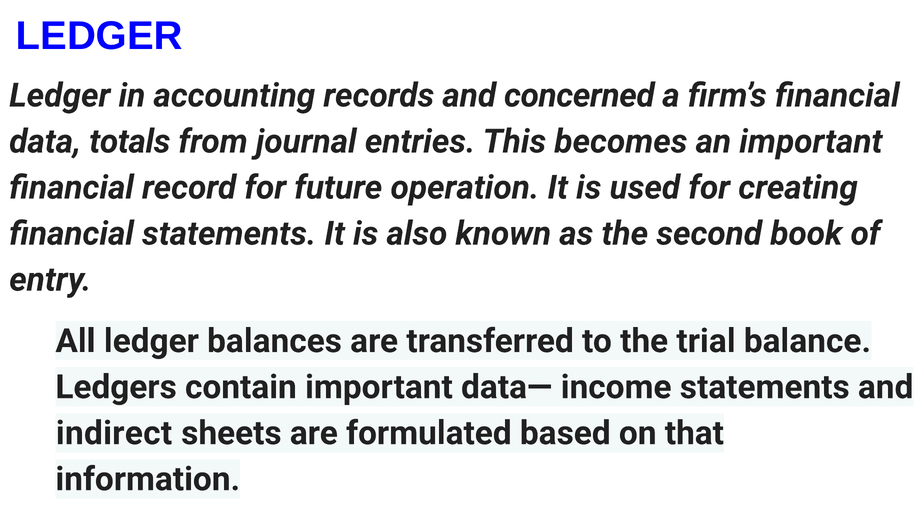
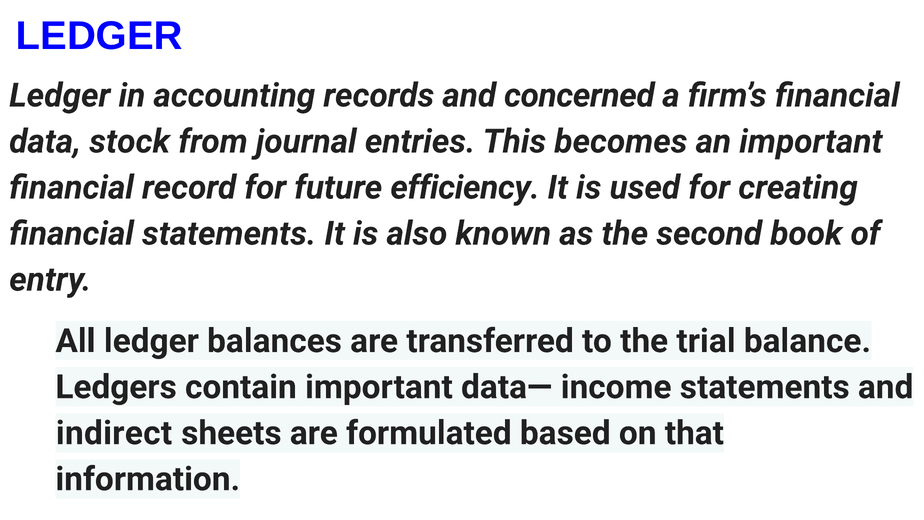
totals: totals -> stock
operation: operation -> efficiency
